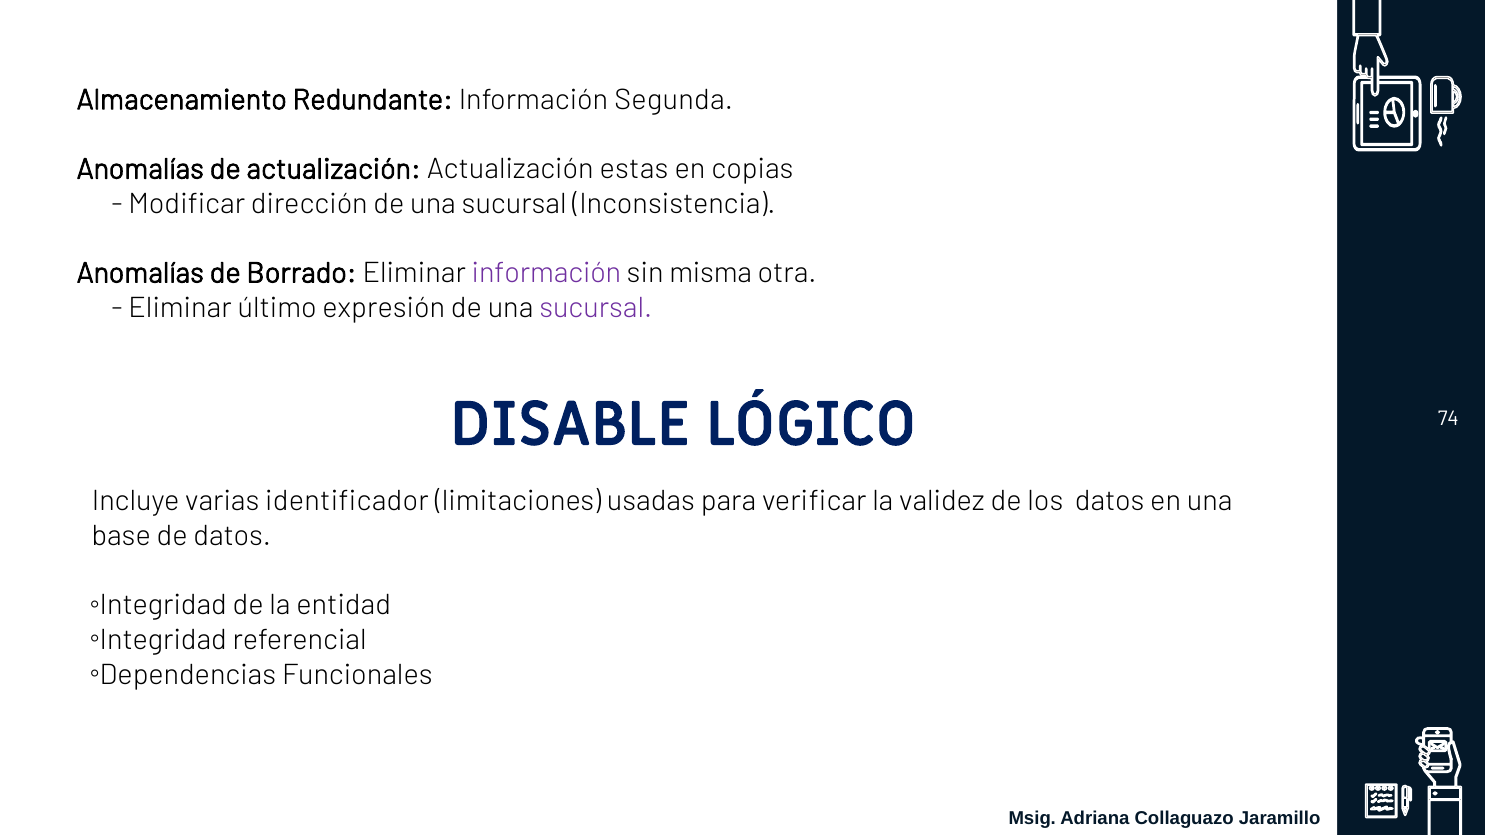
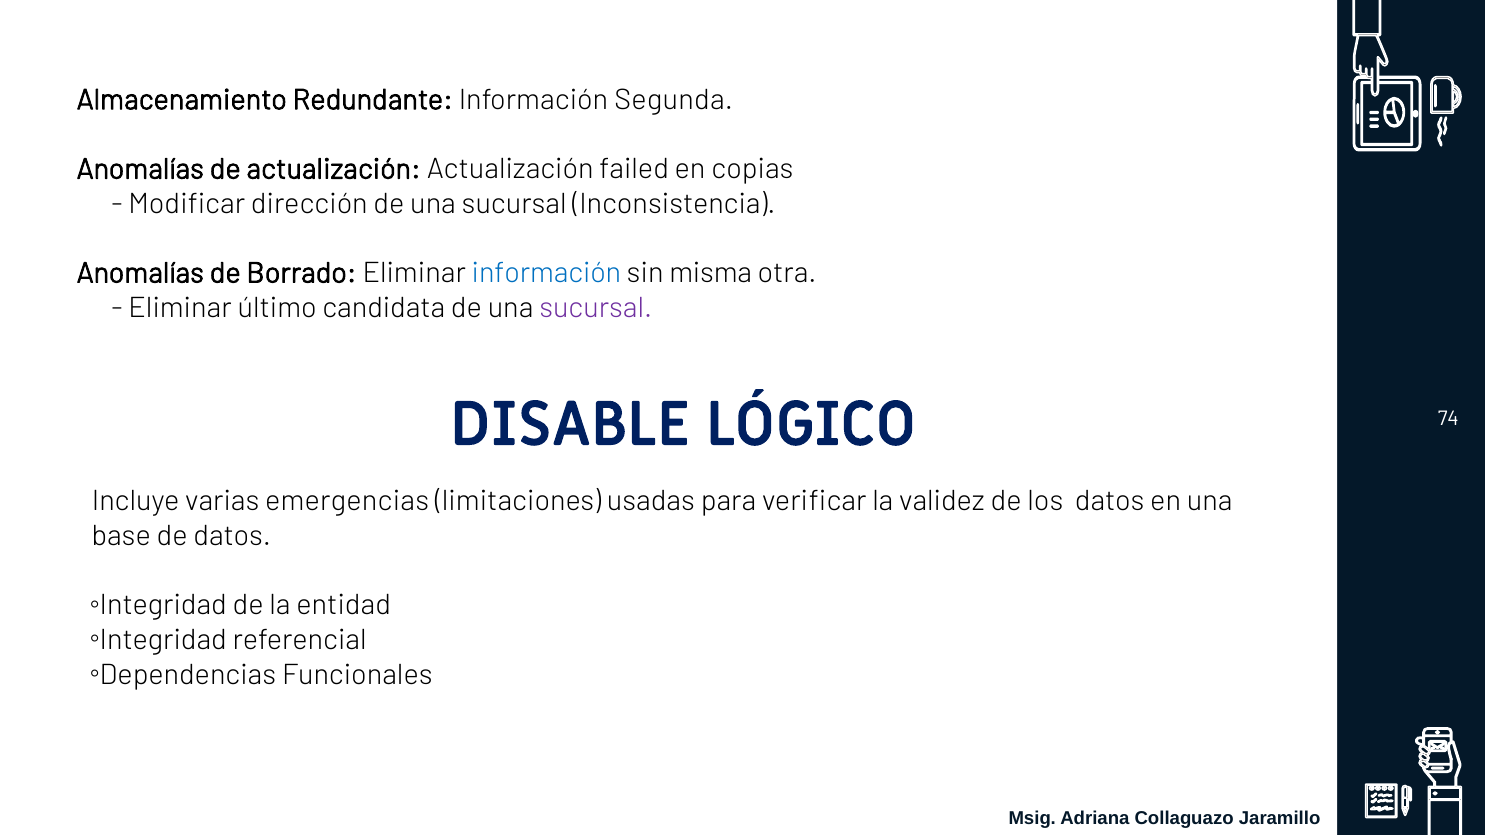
estas: estas -> failed
información at (546, 273) colour: purple -> blue
expresión: expresión -> candidata
identificador: identificador -> emergencias
